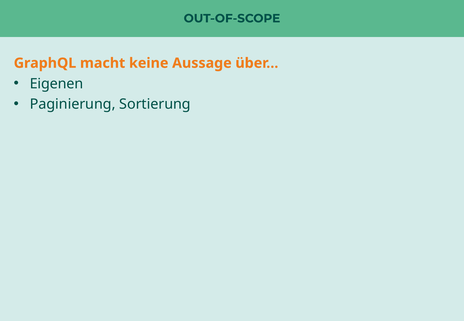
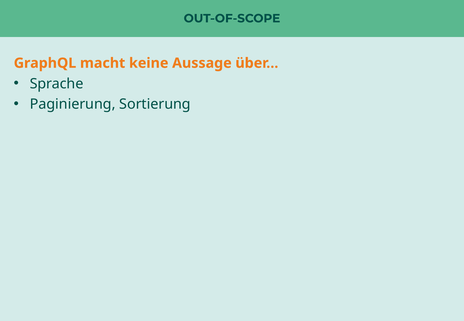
Eigenen: Eigenen -> Sprache
